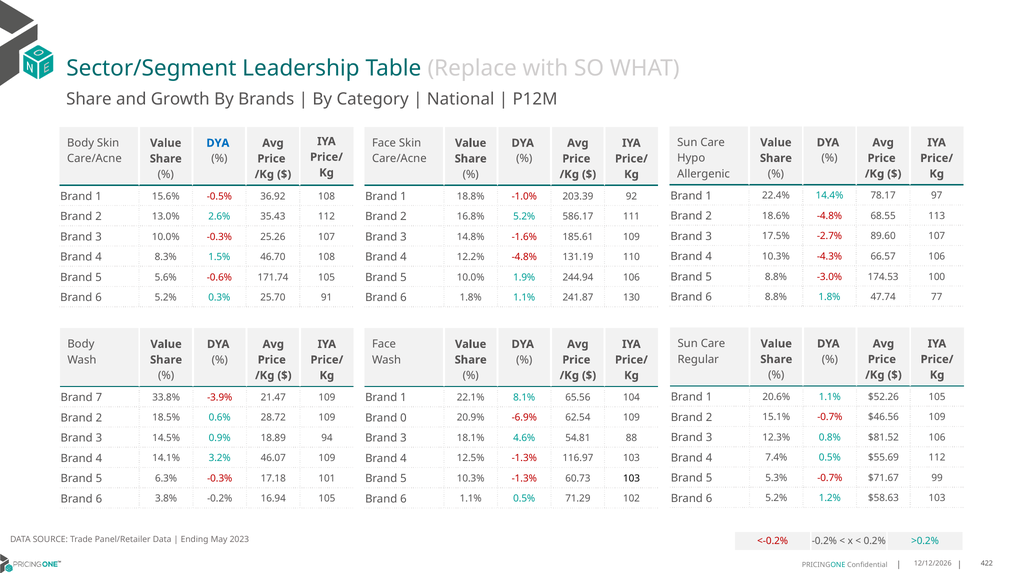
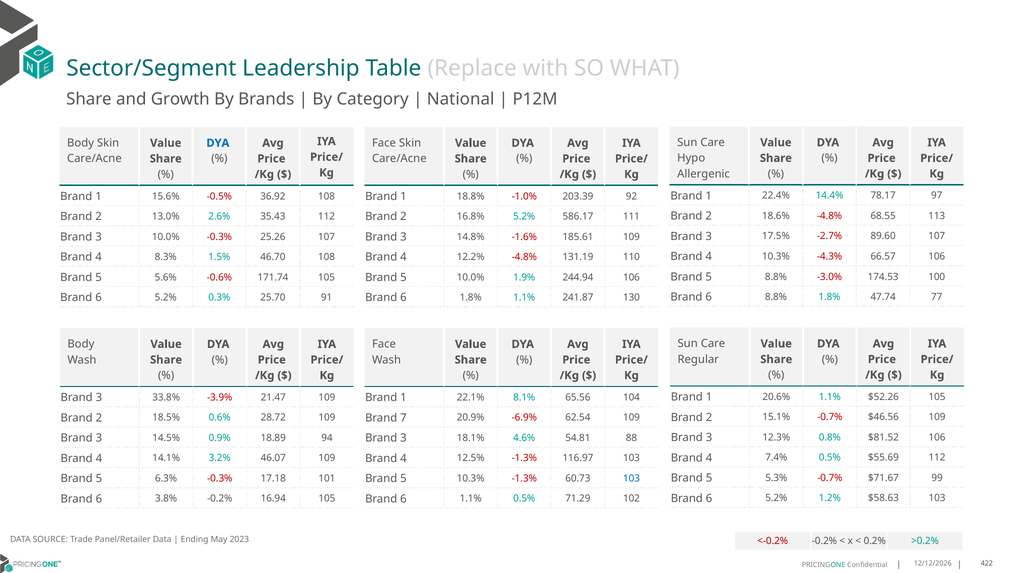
7 at (99, 397): 7 -> 3
0: 0 -> 7
103 at (631, 478) colour: black -> blue
